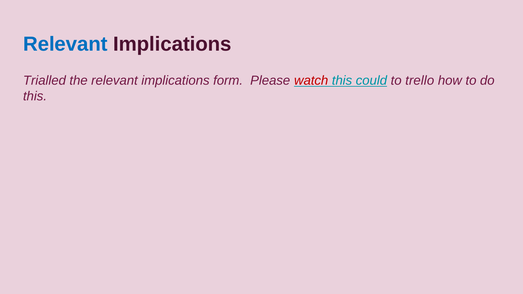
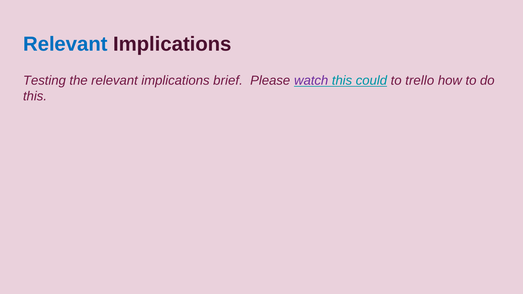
Trialled: Trialled -> Testing
form: form -> brief
watch colour: red -> purple
